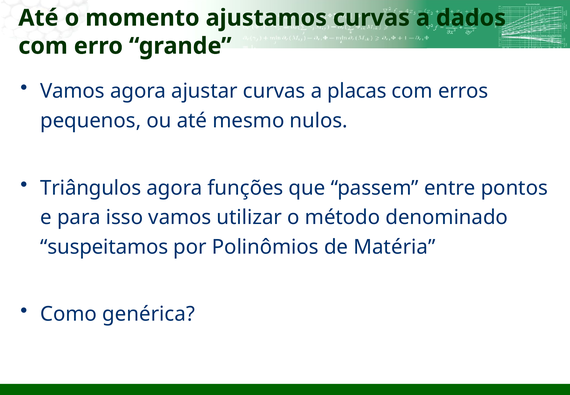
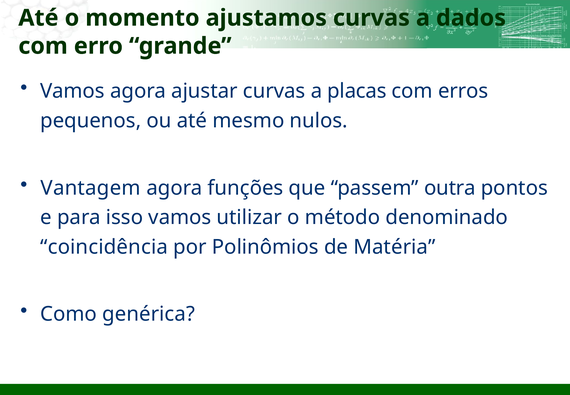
Triângulos: Triângulos -> Vantagem
entre: entre -> outra
suspeitamos: suspeitamos -> coincidência
